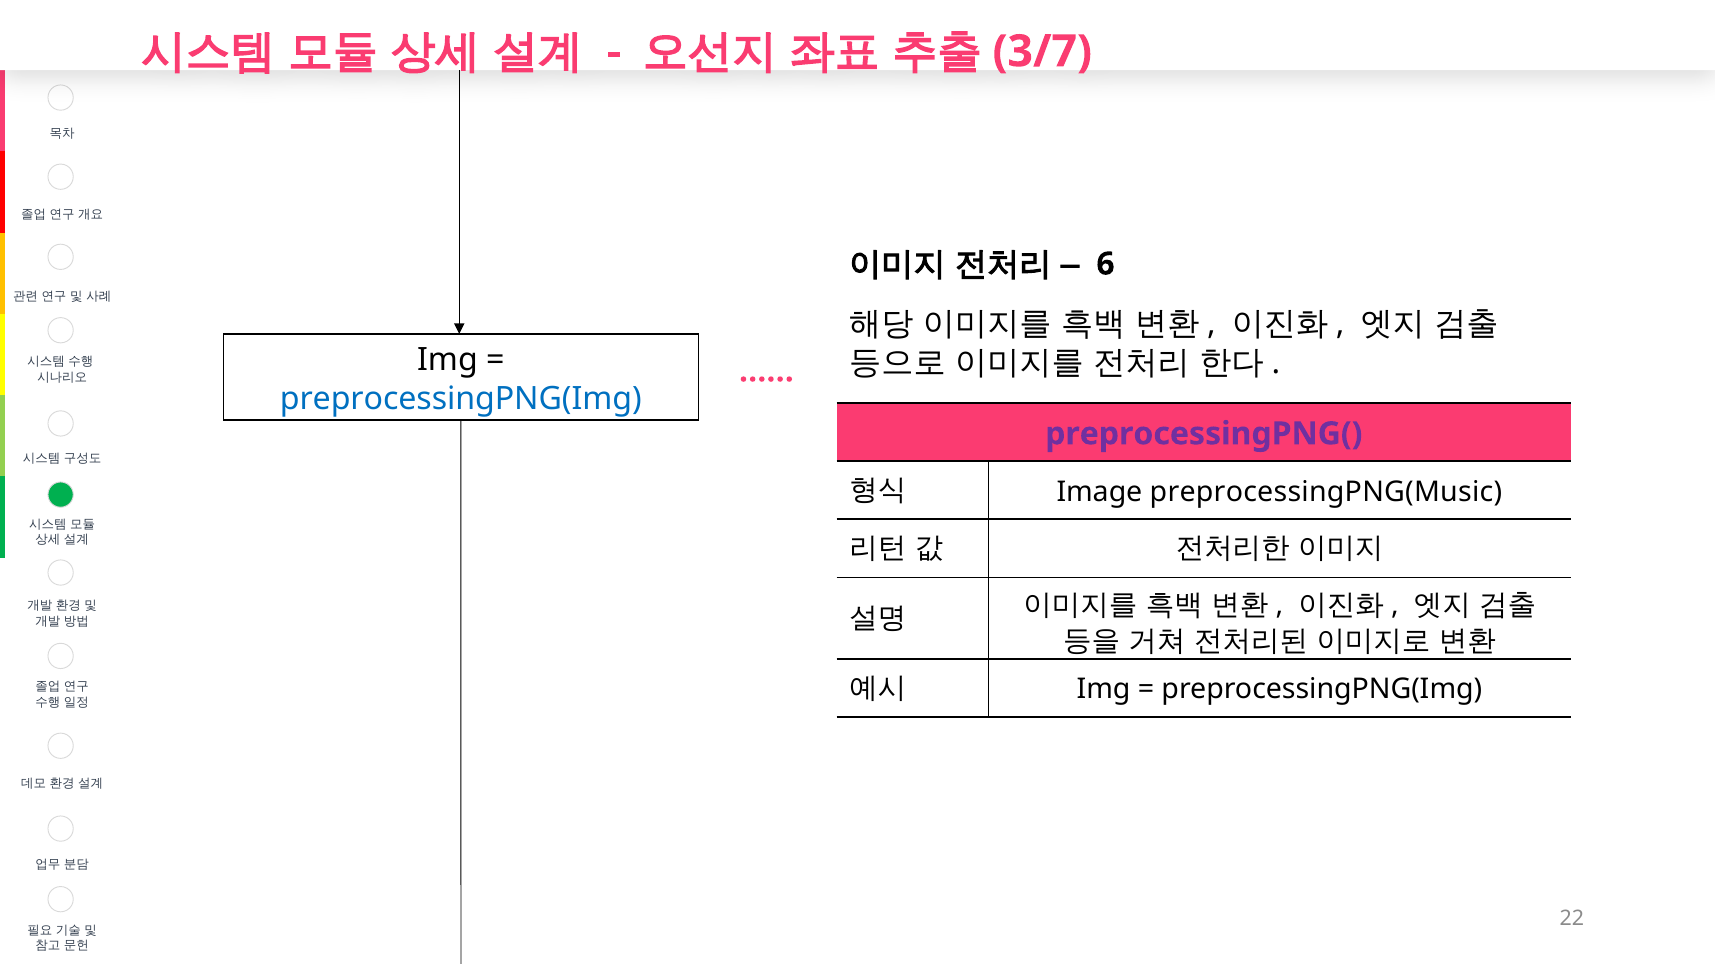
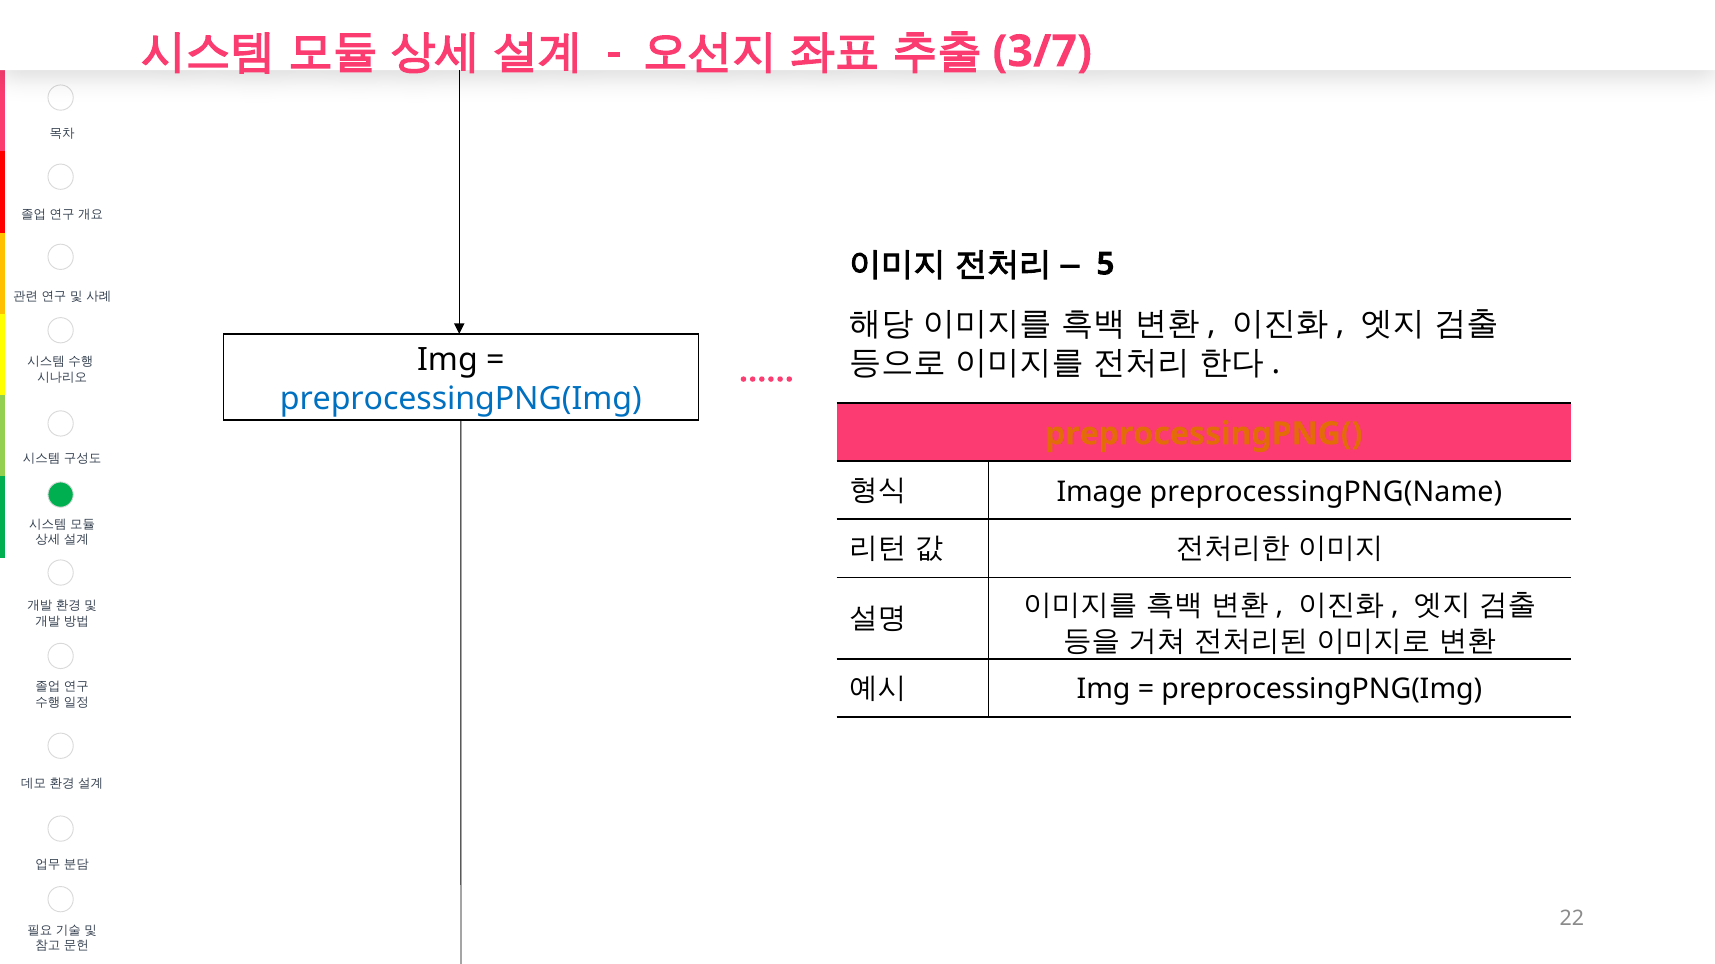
6: 6 -> 5
preprocessingPNG( colour: purple -> orange
preprocessingPNG(Music: preprocessingPNG(Music -> preprocessingPNG(Name
